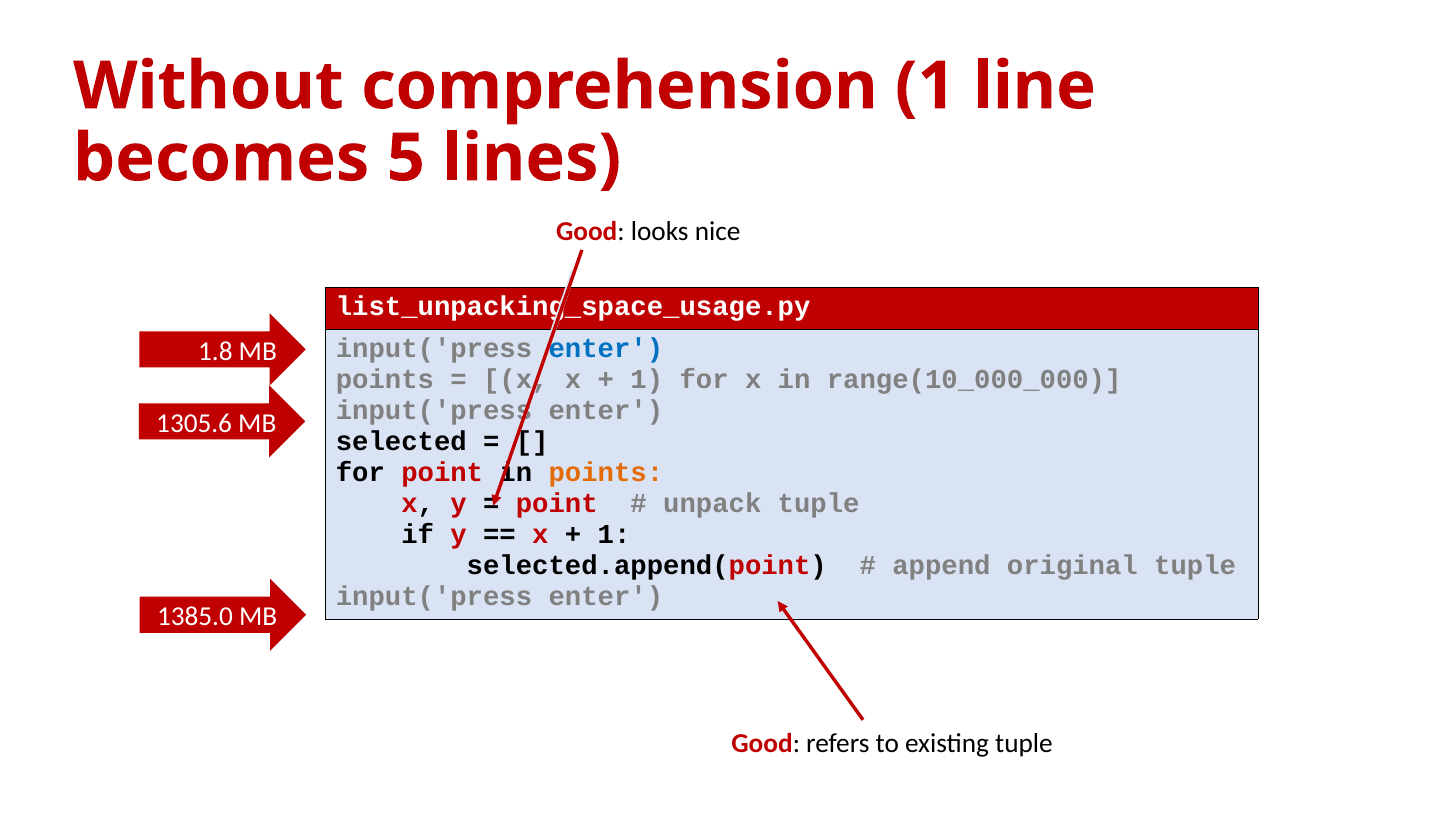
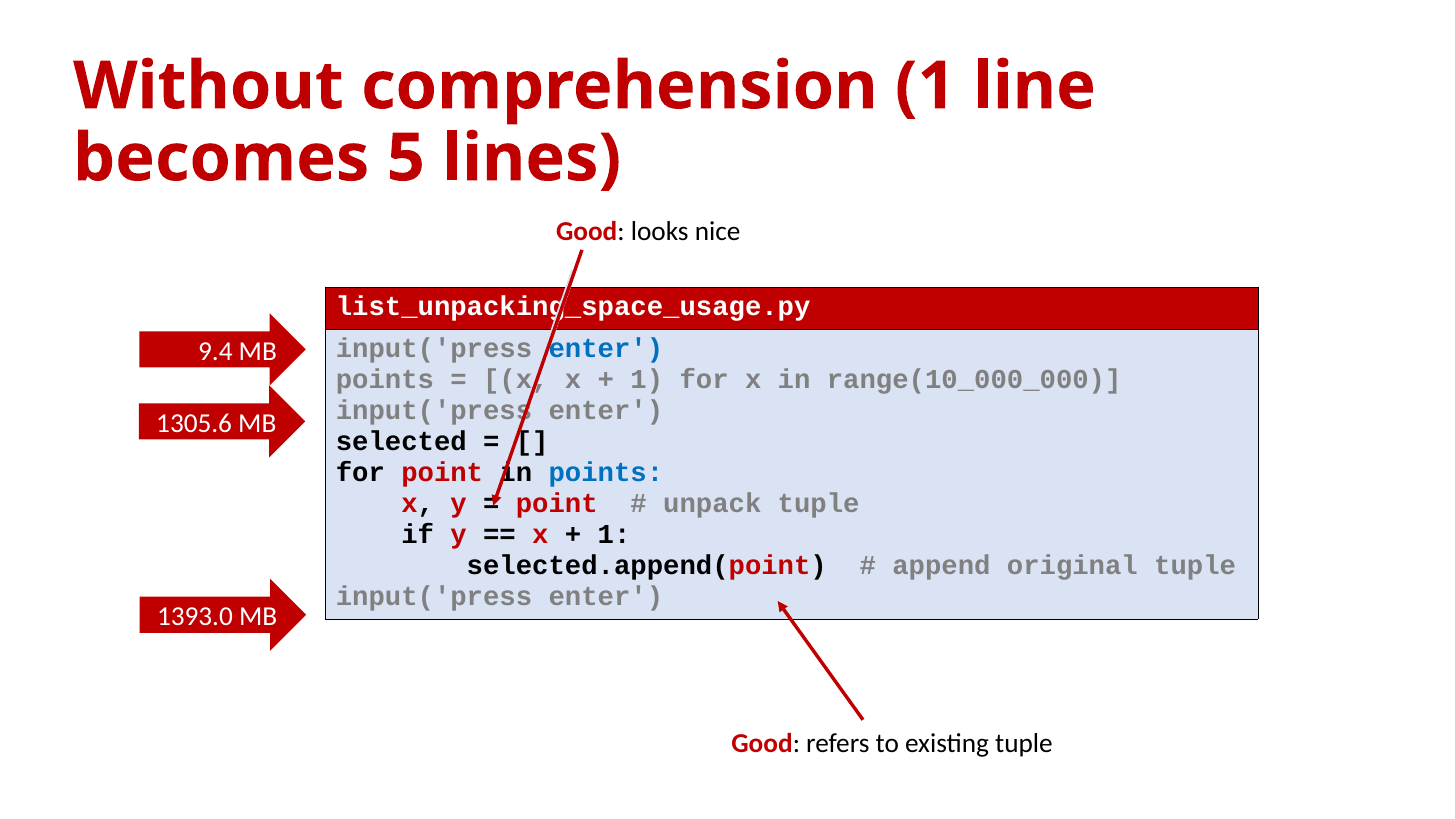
1.8: 1.8 -> 9.4
points at (606, 472) colour: orange -> blue
1385.0: 1385.0 -> 1393.0
